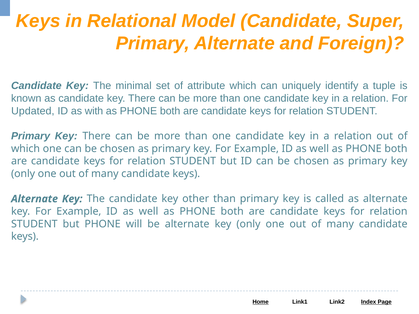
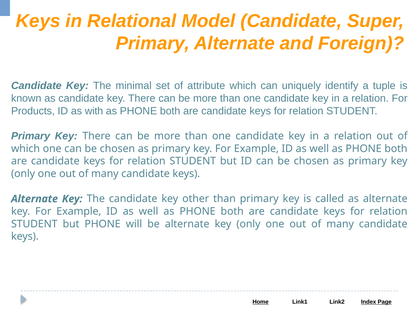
Updated: Updated -> Products
